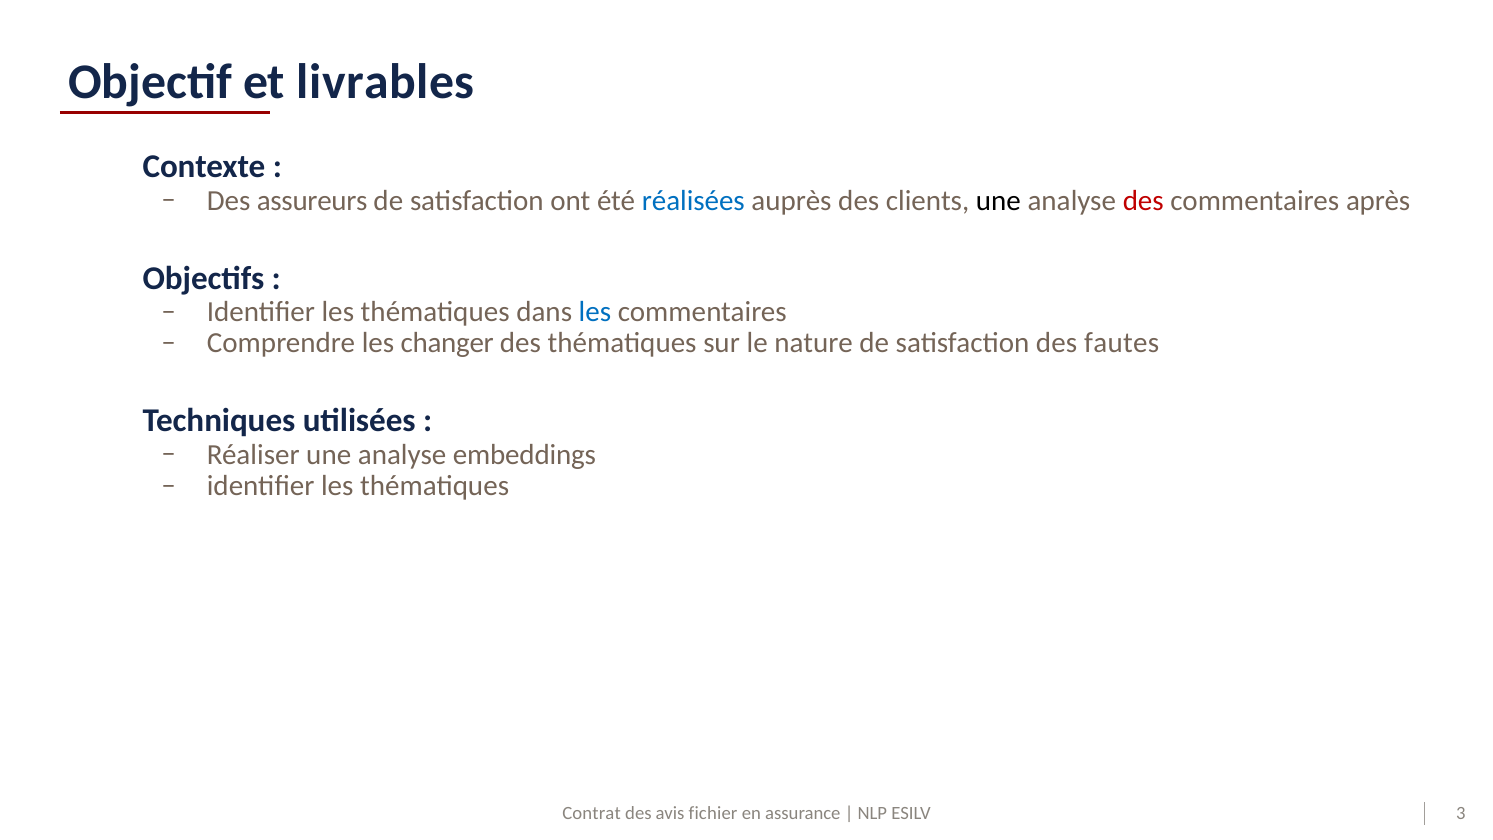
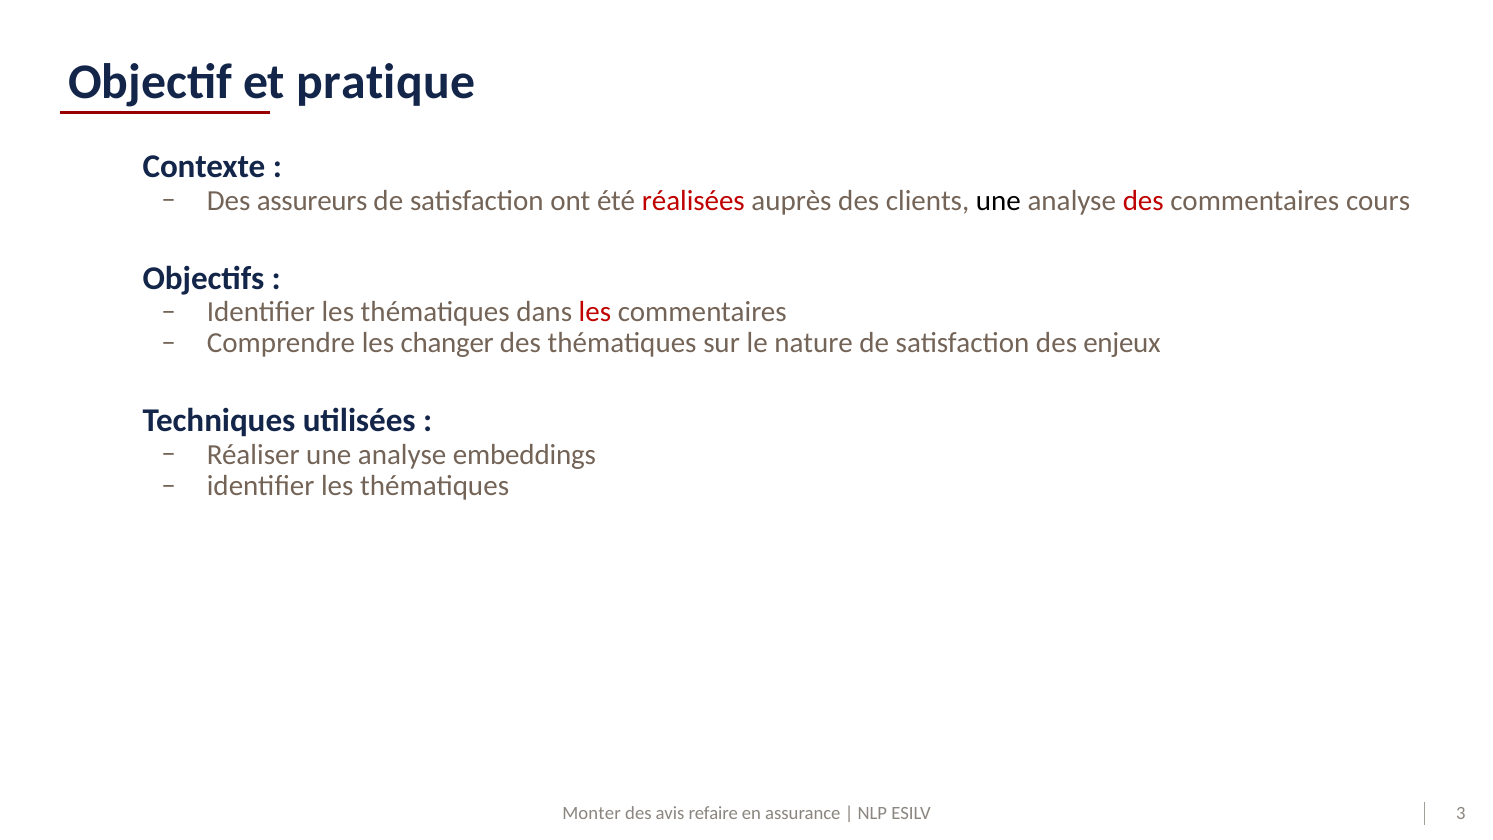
livrables: livrables -> pratique
réalisées colour: blue -> red
après: après -> cours
les at (595, 312) colour: blue -> red
fautes: fautes -> enjeux
Contrat: Contrat -> Monter
fichier: fichier -> refaire
